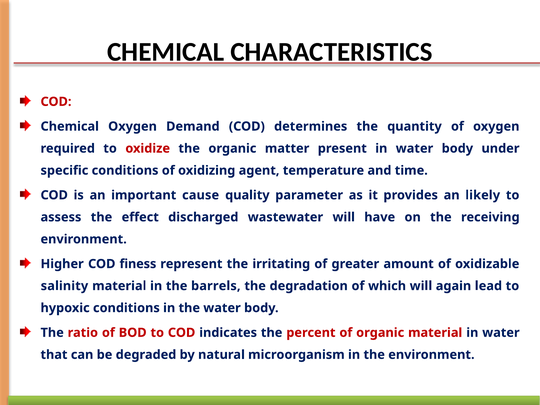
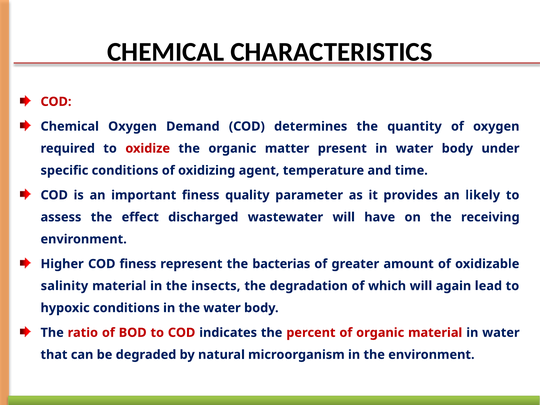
important cause: cause -> finess
irritating: irritating -> bacterias
barrels: barrels -> insects
